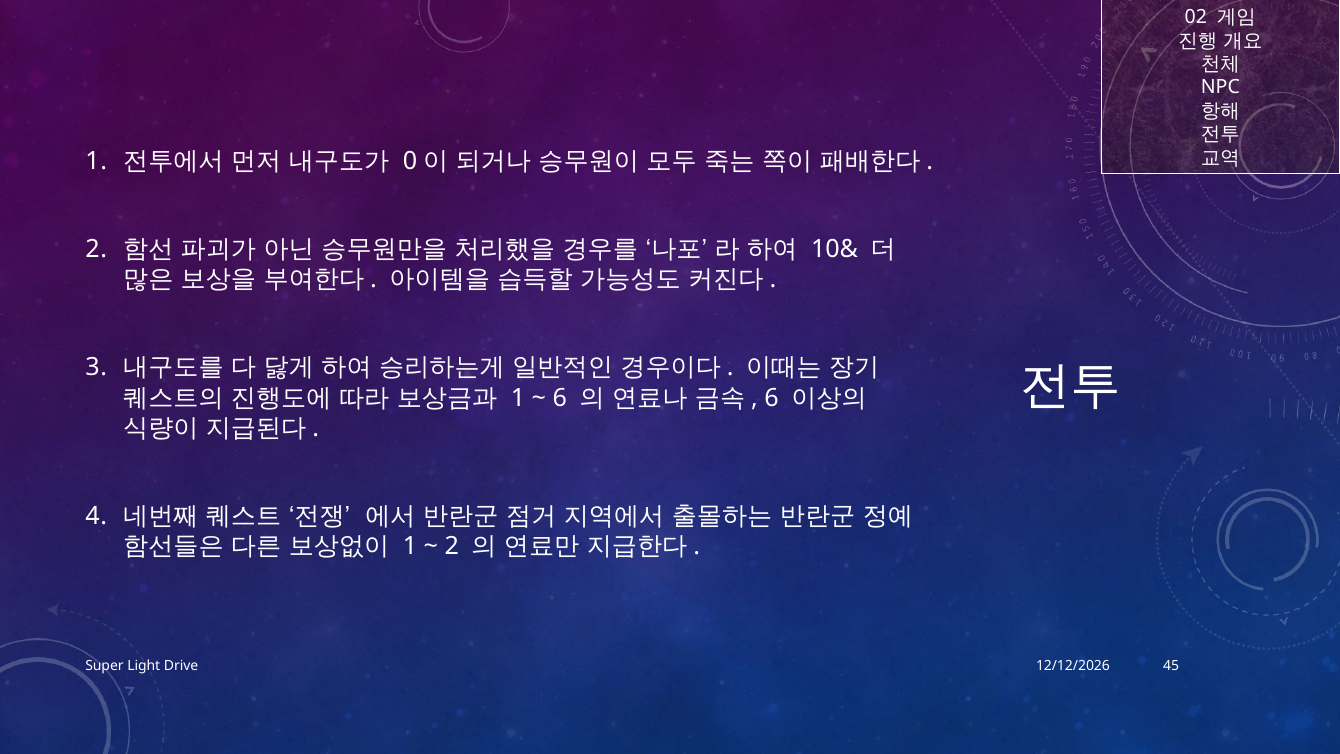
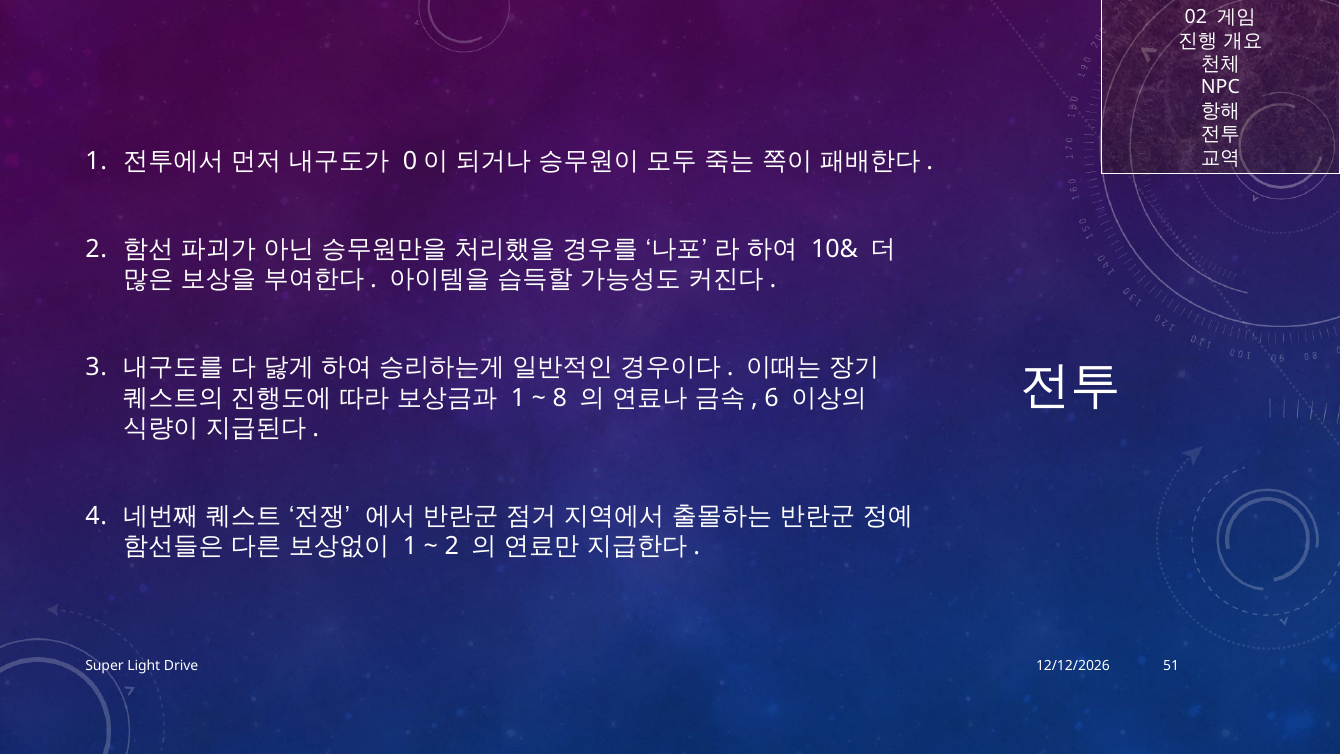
6 at (560, 398): 6 -> 8
45: 45 -> 51
